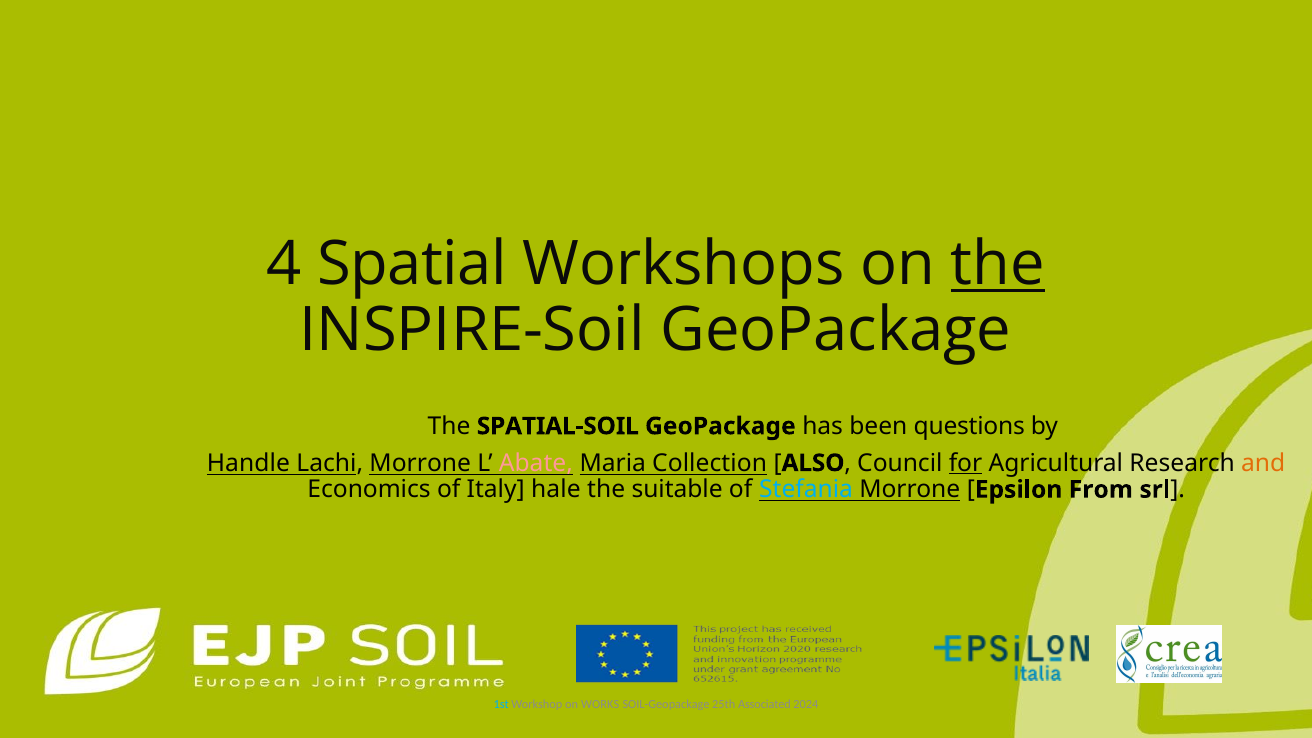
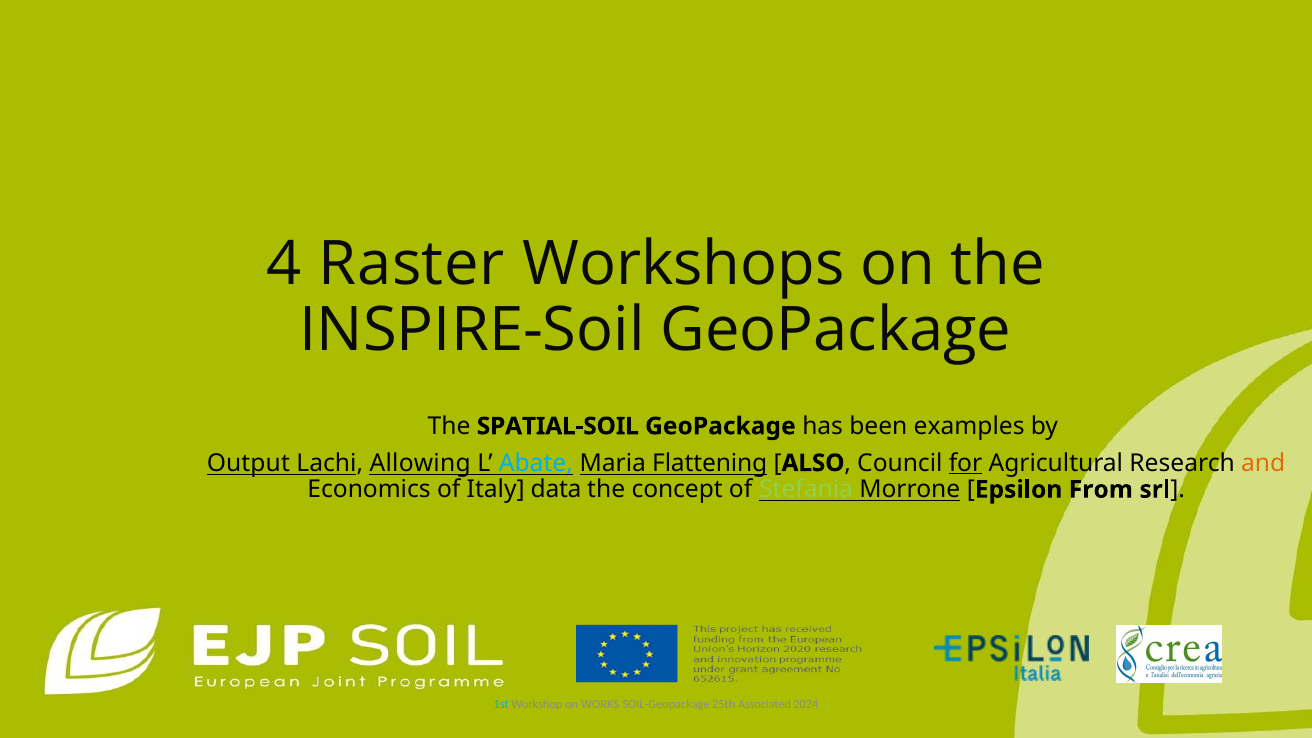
Spatial: Spatial -> Raster
the at (998, 264) underline: present -> none
questions: questions -> examples
Handle: Handle -> Output
Lachi Morrone: Morrone -> Allowing
Abate colour: pink -> light blue
Collection: Collection -> Flattening
hale: hale -> data
suitable: suitable -> concept
Stefania colour: light blue -> light green
